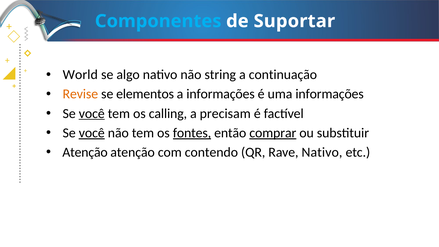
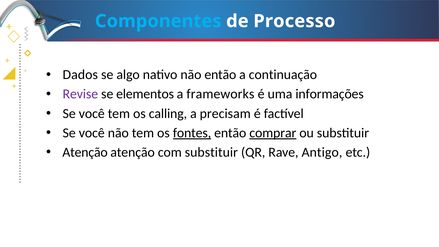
Suportar: Suportar -> Processo
World: World -> Dados
não string: string -> então
Revise colour: orange -> purple
a informações: informações -> frameworks
você at (92, 113) underline: present -> none
você at (92, 133) underline: present -> none
com contendo: contendo -> substituir
Rave Nativo: Nativo -> Antigo
